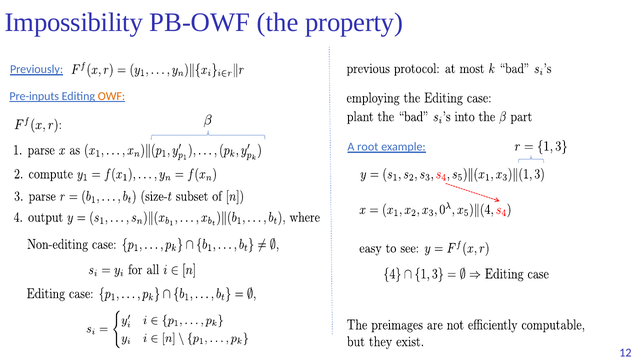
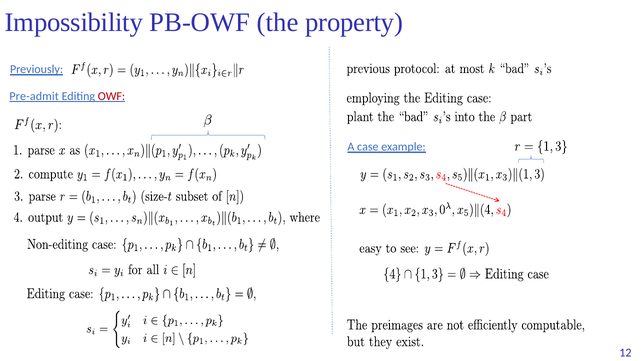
Pre-inputs: Pre-inputs -> Pre-admit
OWF colour: orange -> red
root: root -> case
